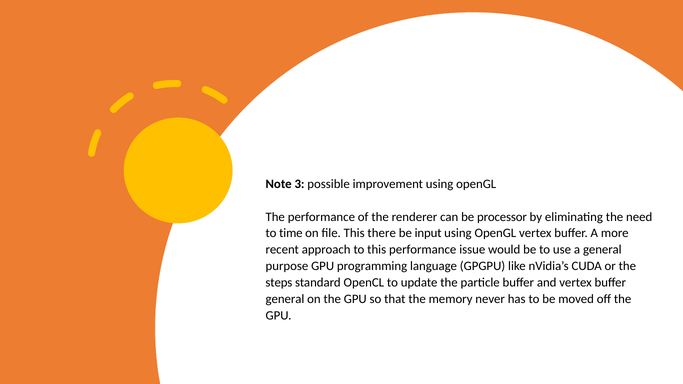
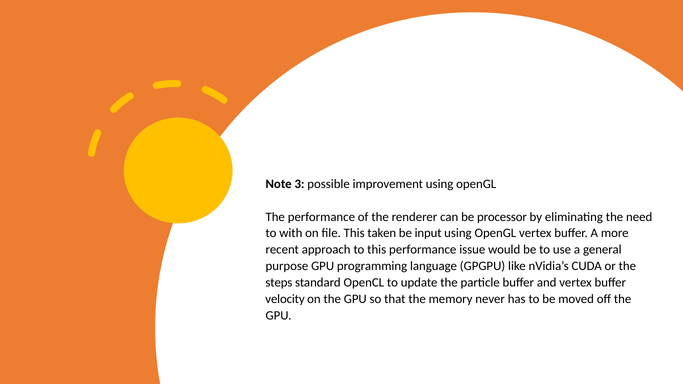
time: time -> with
there: there -> taken
general at (285, 299): general -> velocity
